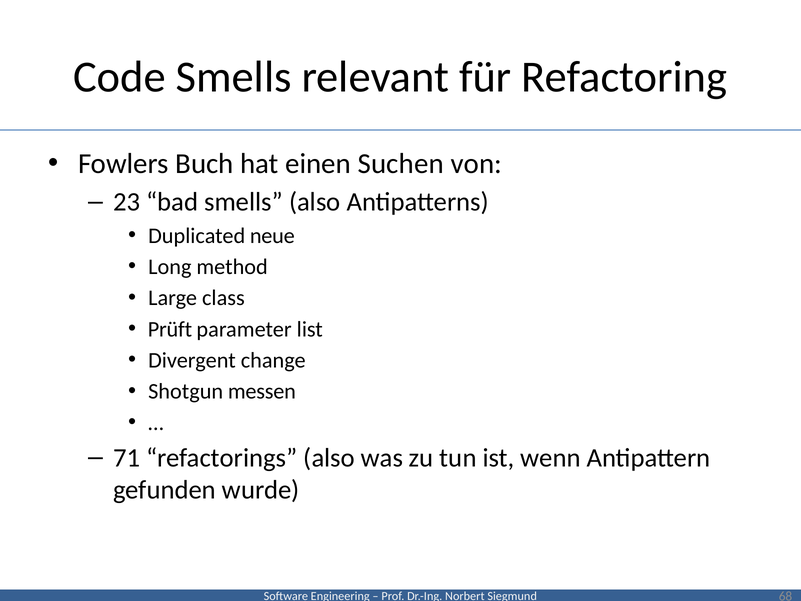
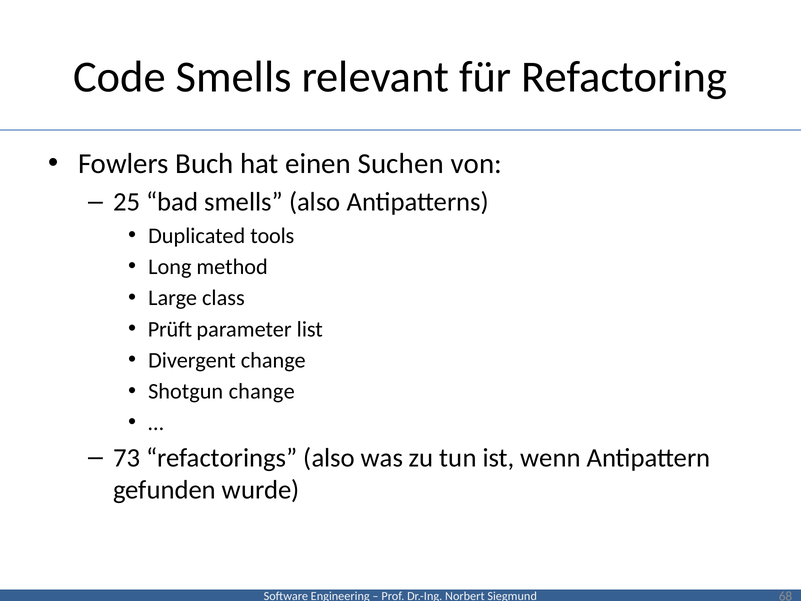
23: 23 -> 25
neue: neue -> tools
Shotgun messen: messen -> change
71: 71 -> 73
